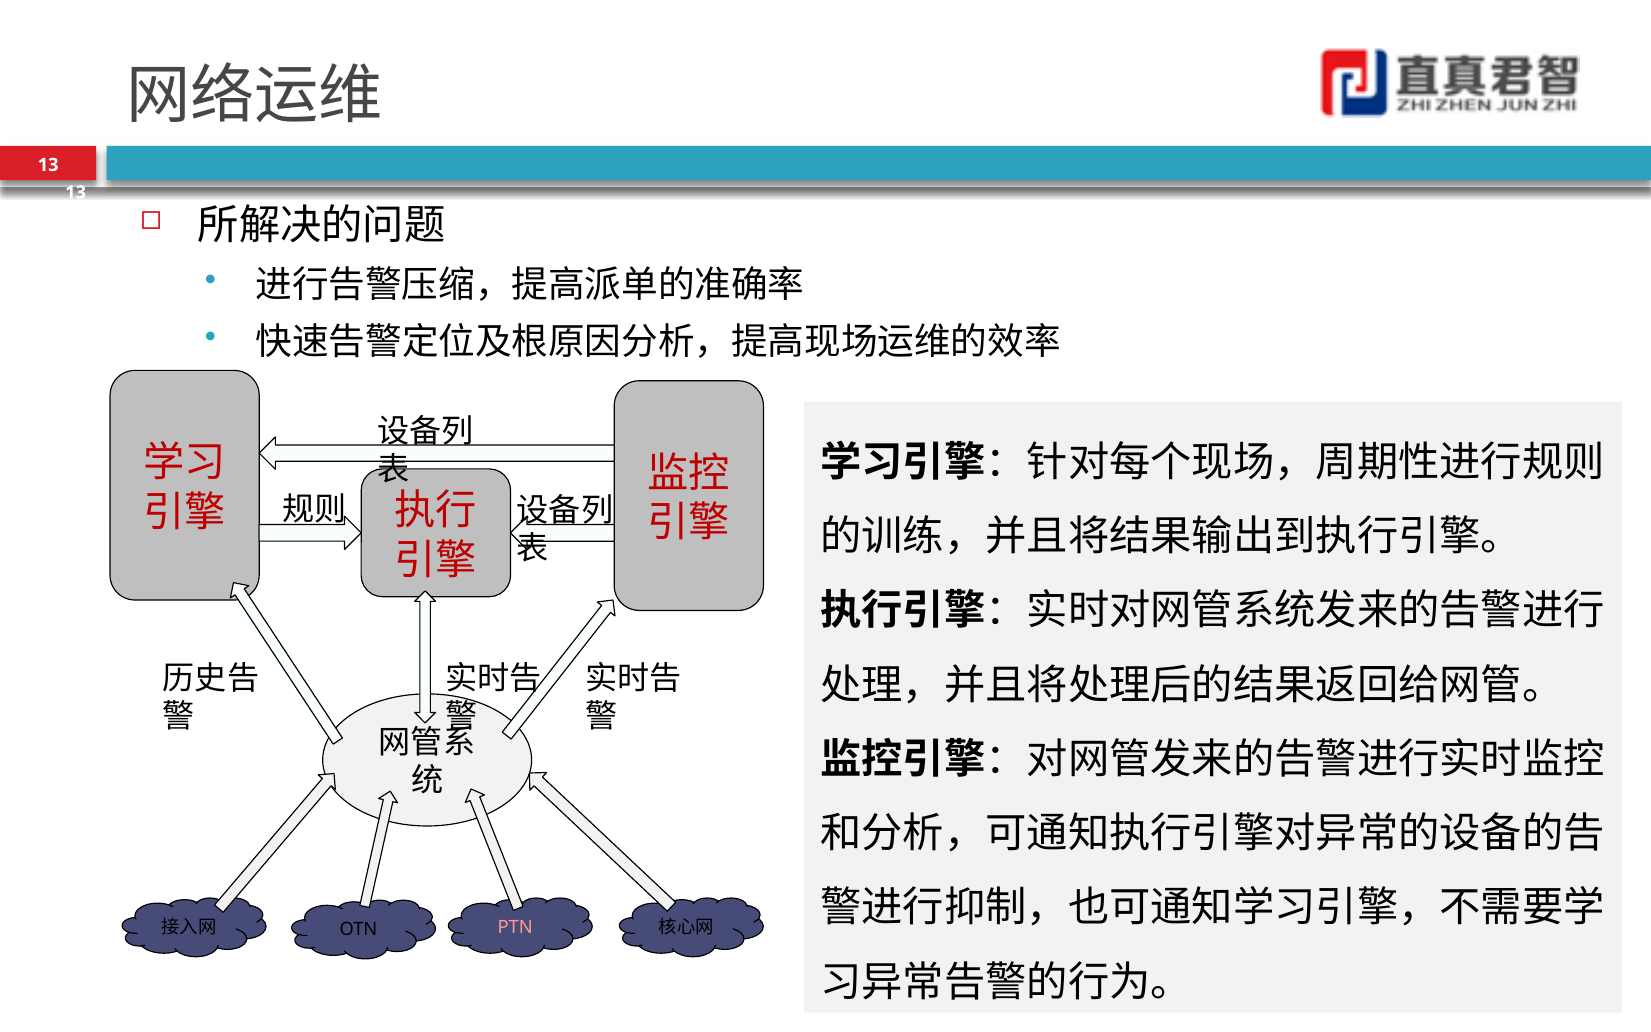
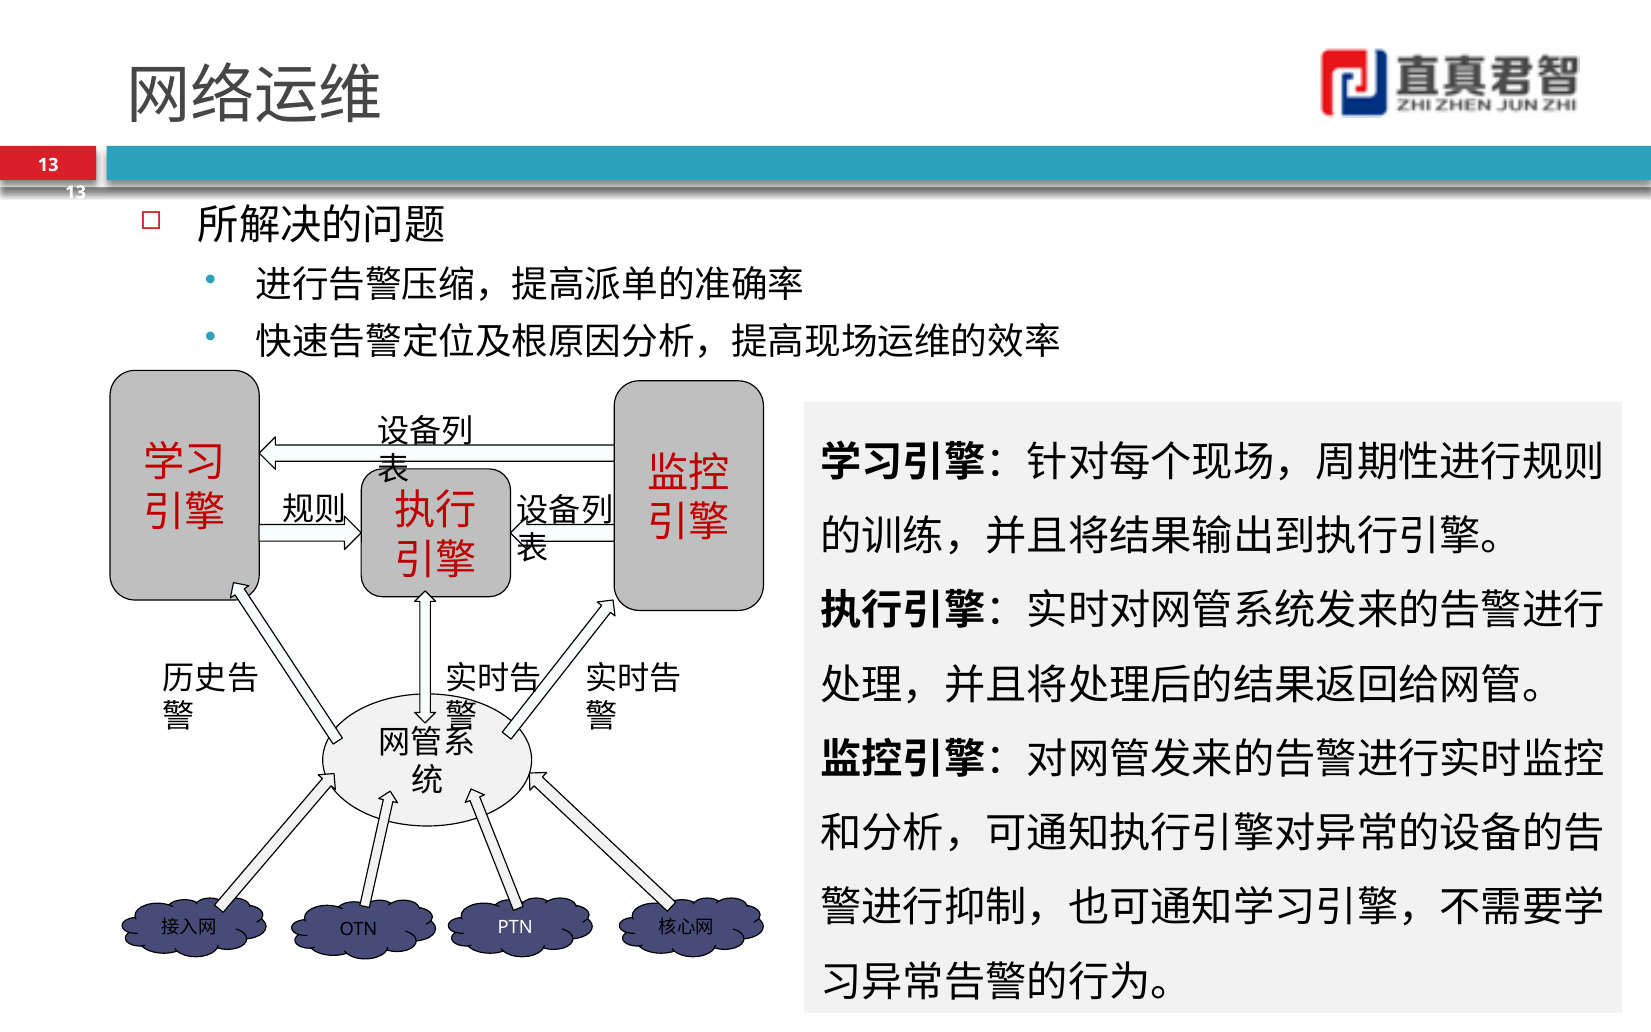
PTN colour: pink -> white
